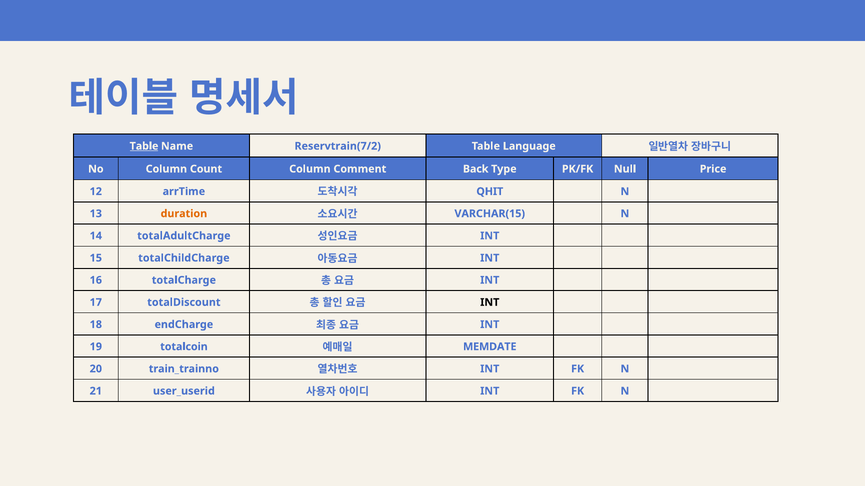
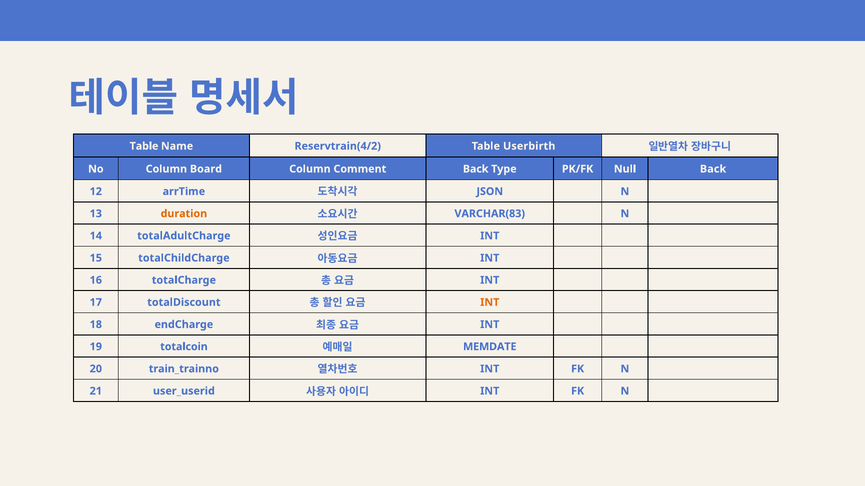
Table at (144, 146) underline: present -> none
Reservtrain(7/2: Reservtrain(7/2 -> Reservtrain(4/2
Language: Language -> Userbirth
Count: Count -> Board
Null Price: Price -> Back
QHIT: QHIT -> JSON
VARCHAR(15: VARCHAR(15 -> VARCHAR(83
INT at (490, 303) colour: black -> orange
